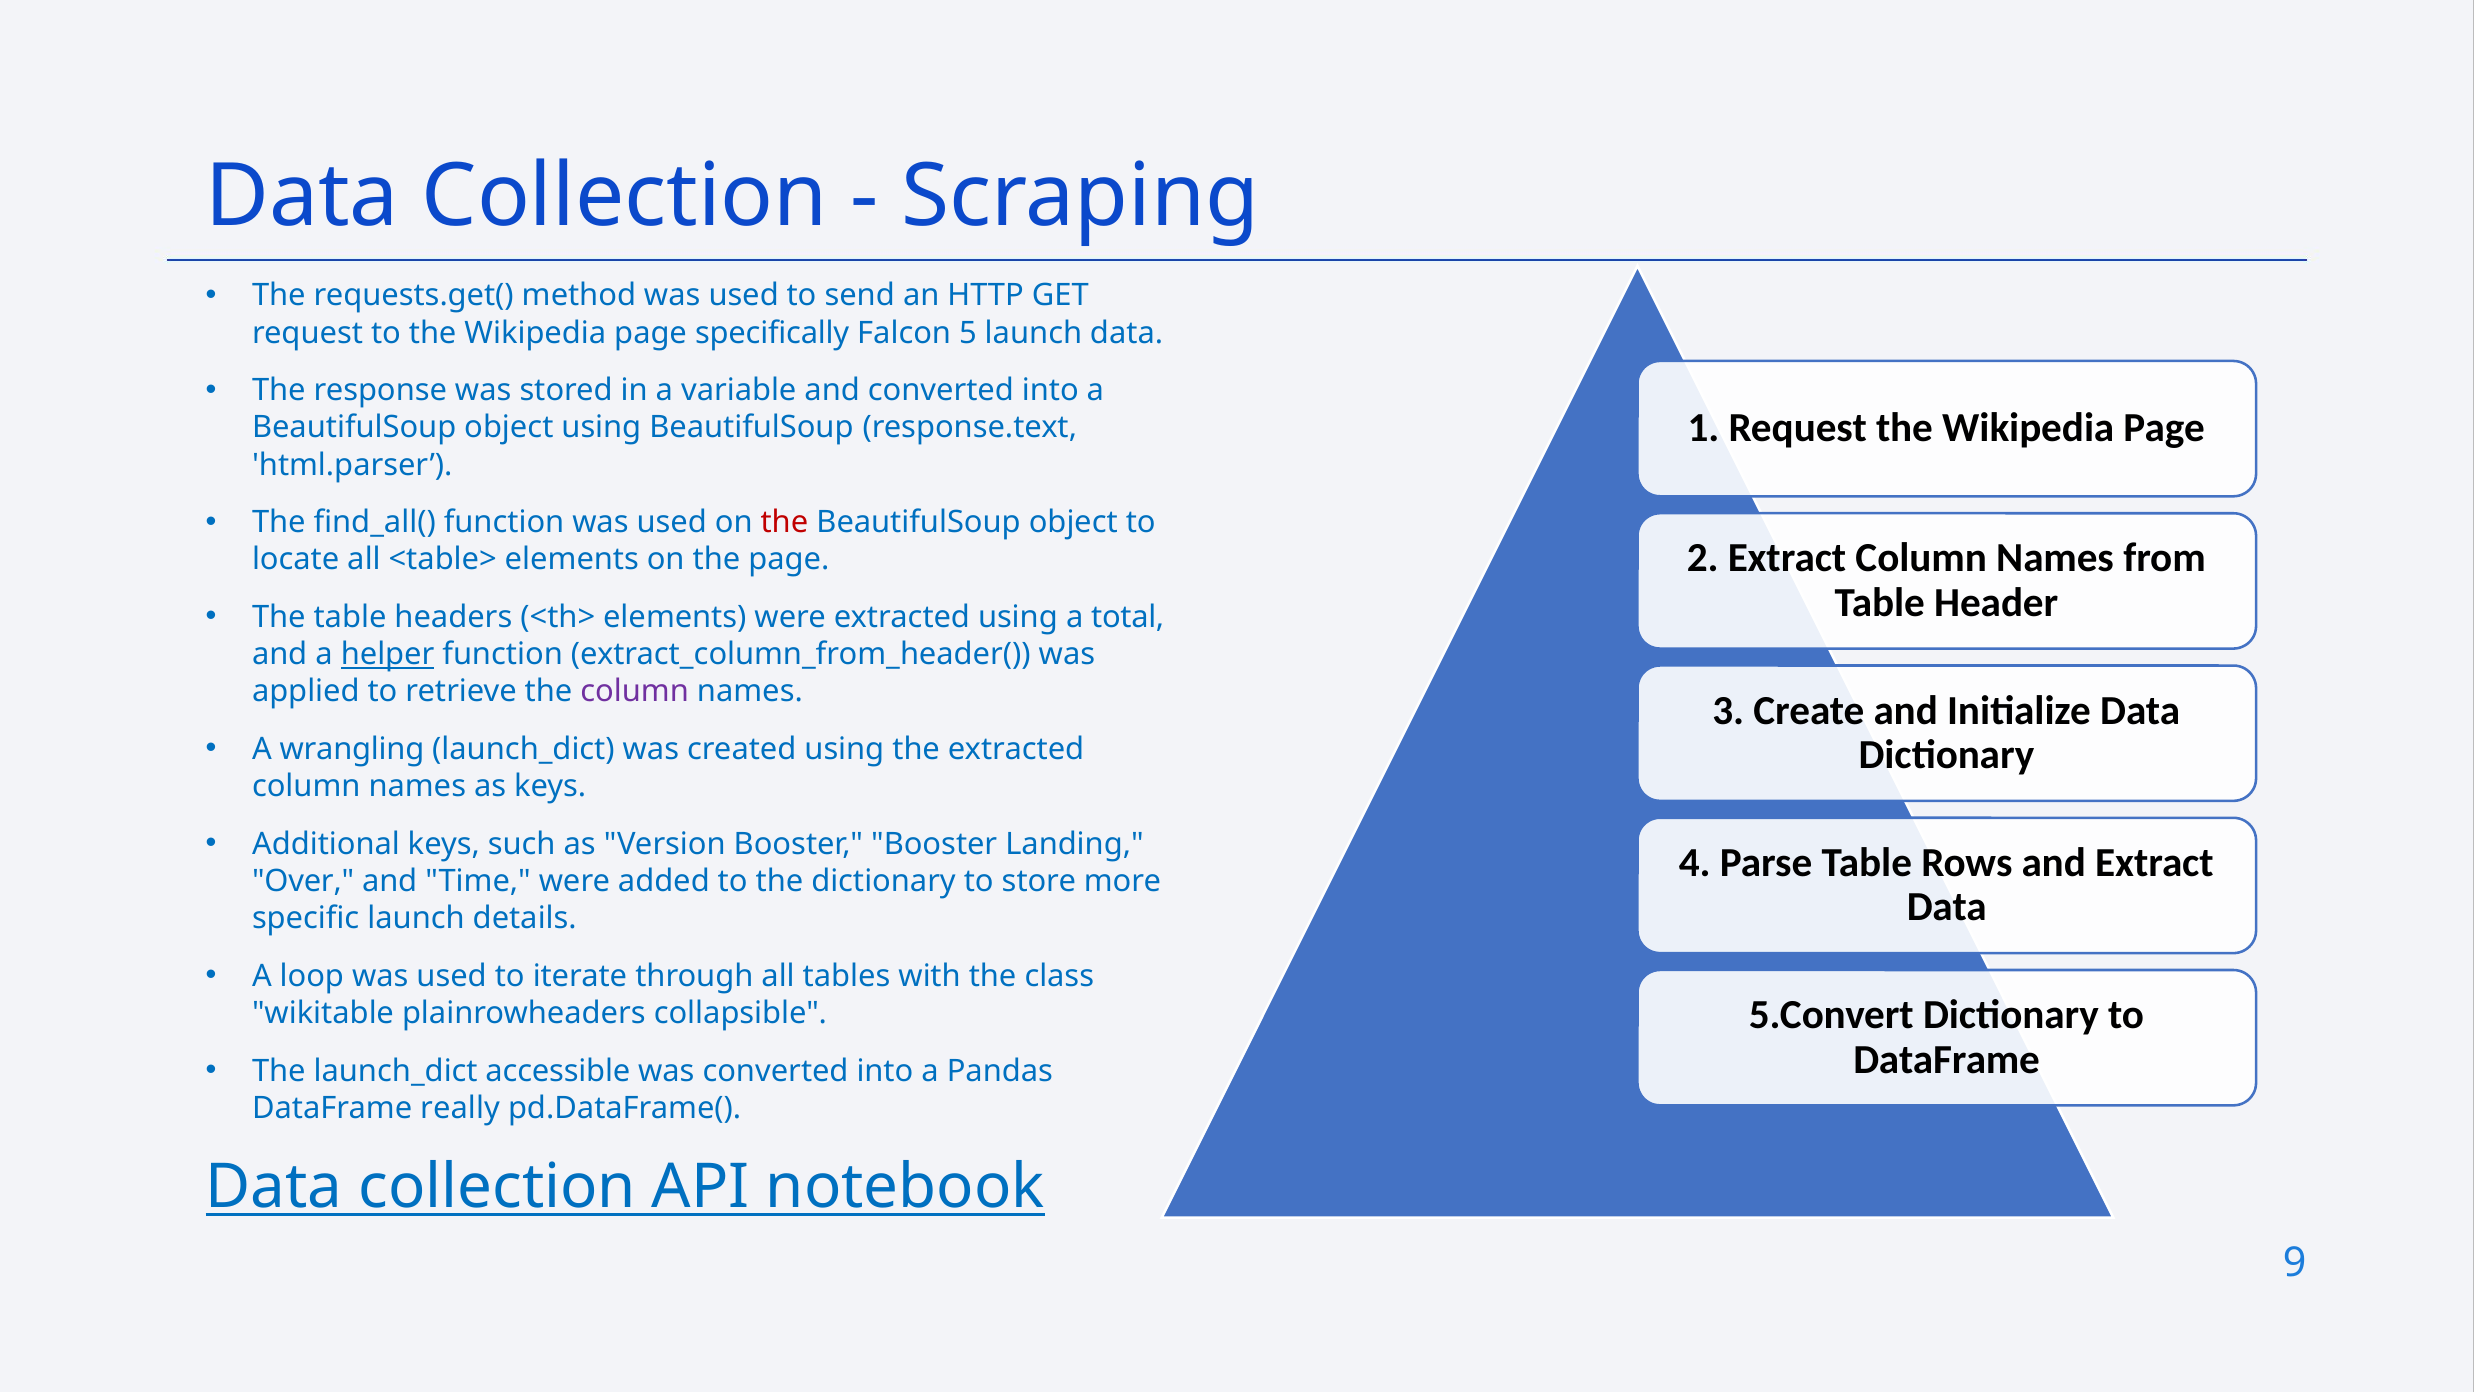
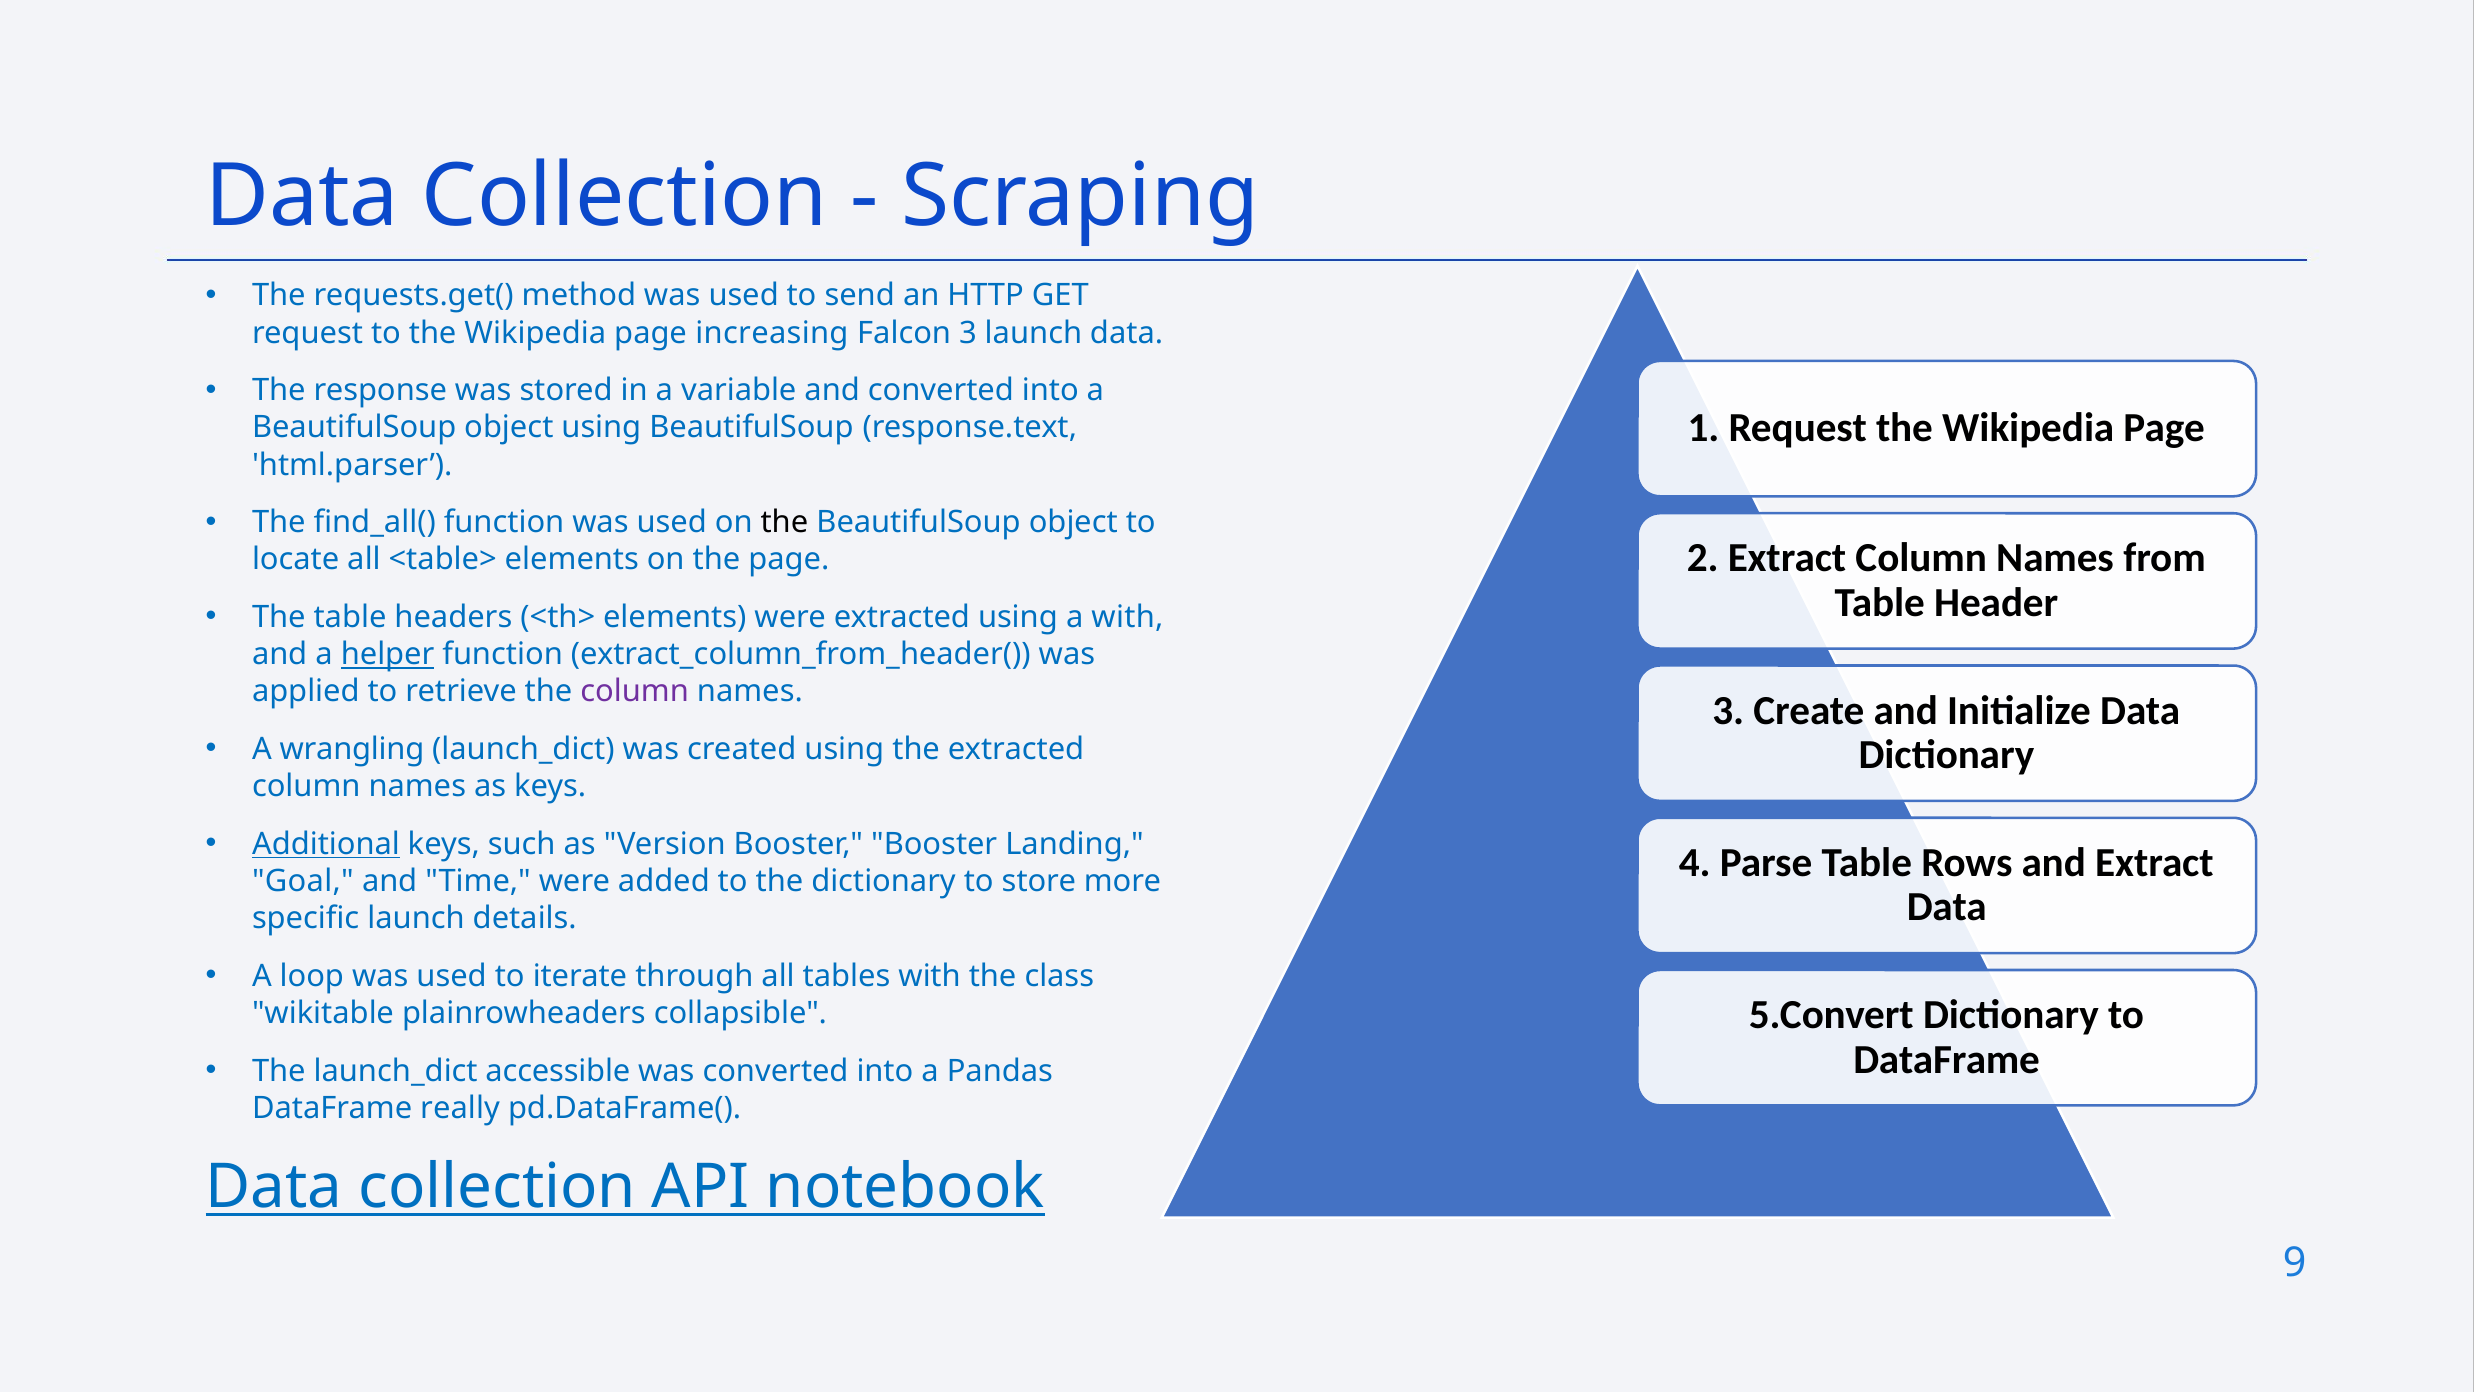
specifically: specifically -> increasing
Falcon 5: 5 -> 3
the at (784, 522) colour: red -> black
a total: total -> with
Additional underline: none -> present
Over: Over -> Goal
